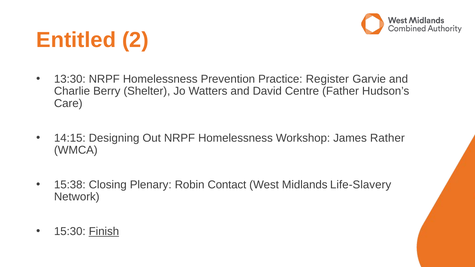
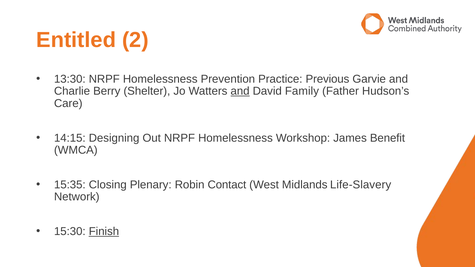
Register: Register -> Previous
and at (240, 91) underline: none -> present
Centre: Centre -> Family
Rather: Rather -> Benefit
15:38: 15:38 -> 15:35
